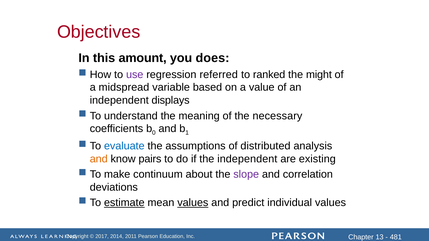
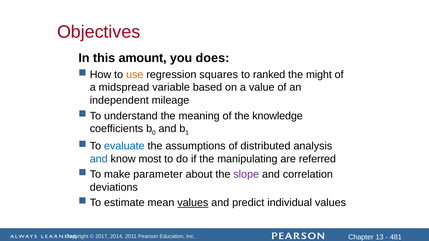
use colour: purple -> orange
referred: referred -> squares
displays: displays -> mileage
necessary: necessary -> knowledge
and at (99, 159) colour: orange -> blue
pairs: pairs -> most
the independent: independent -> manipulating
existing: existing -> referred
continuum: continuum -> parameter
estimate underline: present -> none
